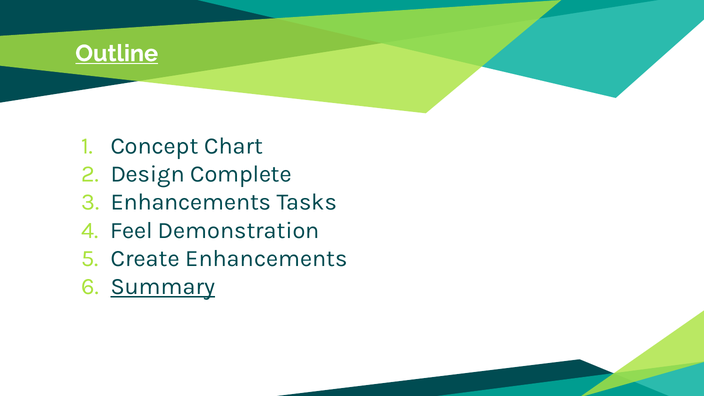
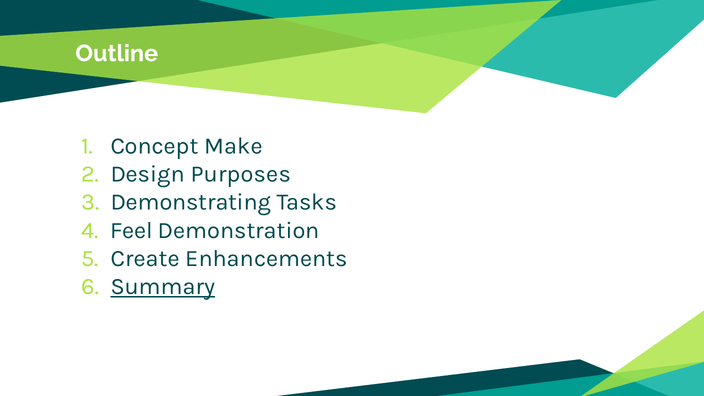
Outline underline: present -> none
Chart: Chart -> Make
Complete: Complete -> Purposes
Enhancements at (191, 202): Enhancements -> Demonstrating
